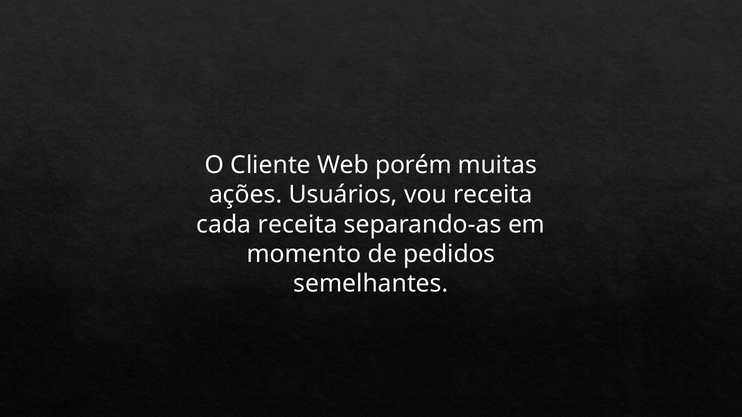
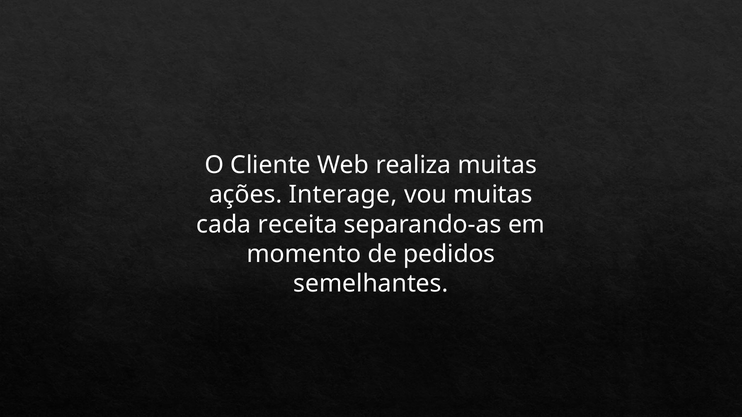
porém: porém -> realiza
Usuários: Usuários -> Interage
vou receita: receita -> muitas
